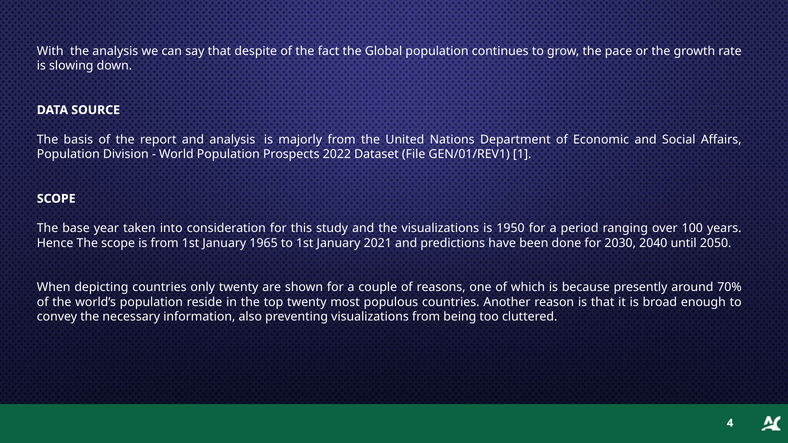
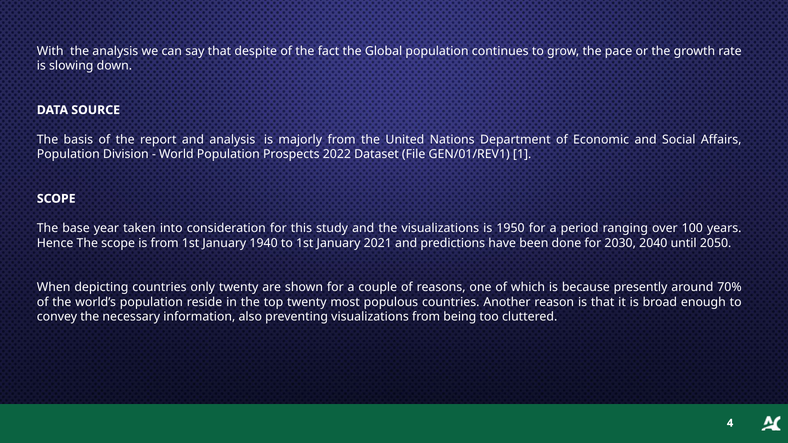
1965: 1965 -> 1940
